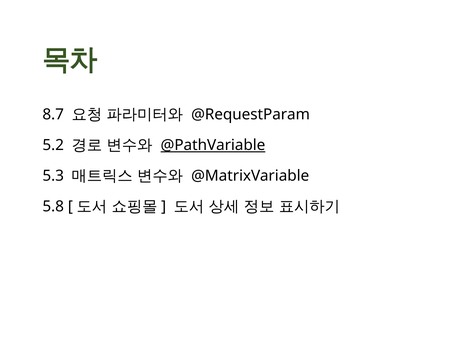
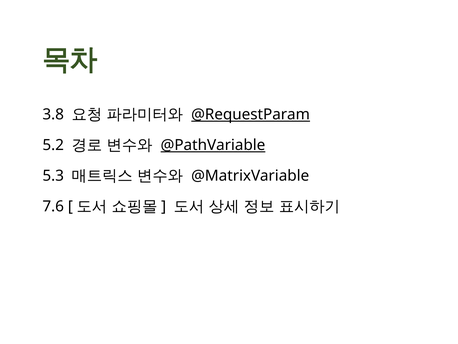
8.7: 8.7 -> 3.8
@RequestParam underline: none -> present
5.8: 5.8 -> 7.6
